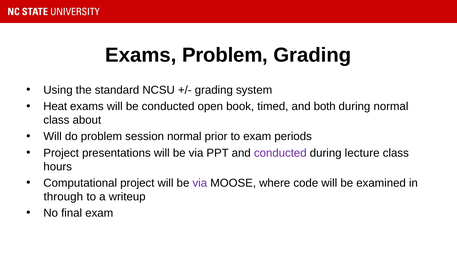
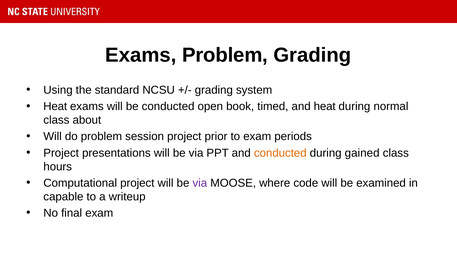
and both: both -> heat
session normal: normal -> project
conducted at (280, 153) colour: purple -> orange
lecture: lecture -> gained
through: through -> capable
